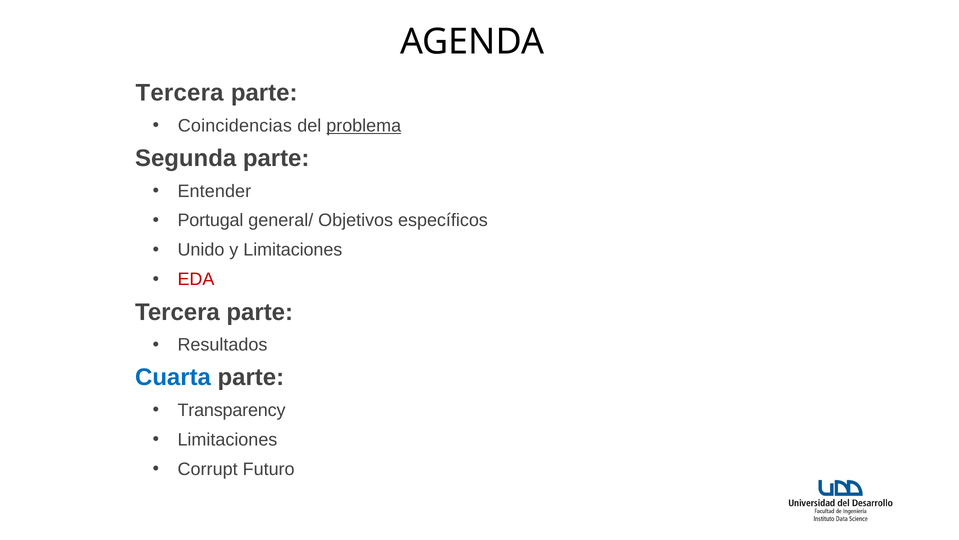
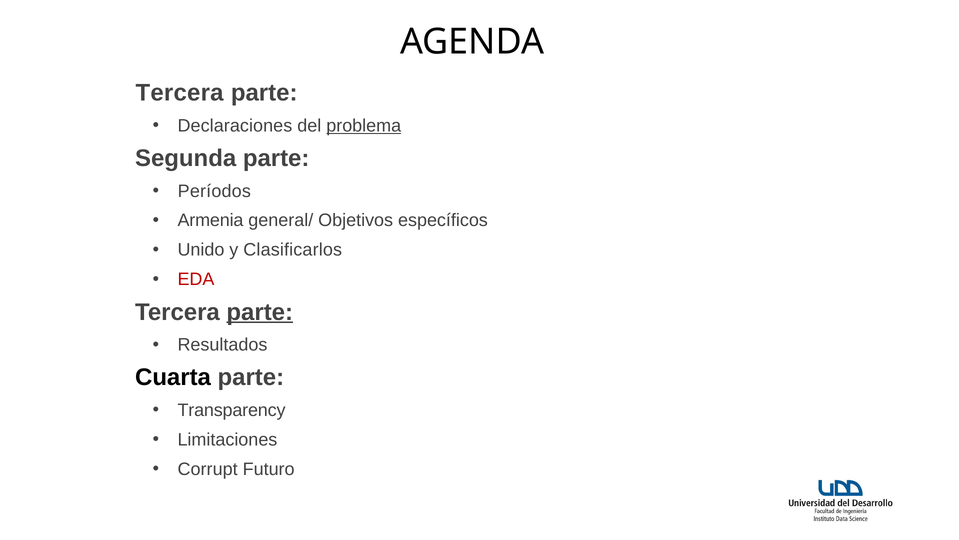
Coincidencias: Coincidencias -> Declaraciones
Entender: Entender -> Períodos
Portugal: Portugal -> Armenia
y Limitaciones: Limitaciones -> Clasificarlos
parte at (260, 312) underline: none -> present
Cuarta colour: blue -> black
